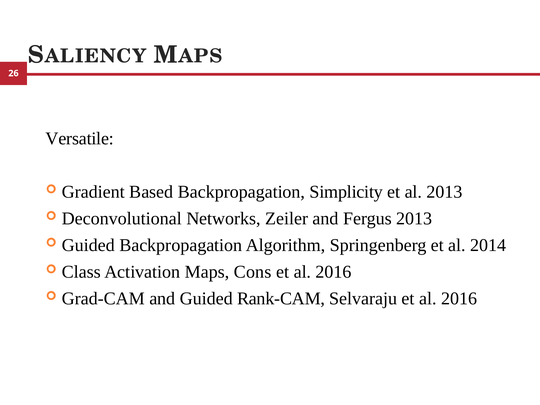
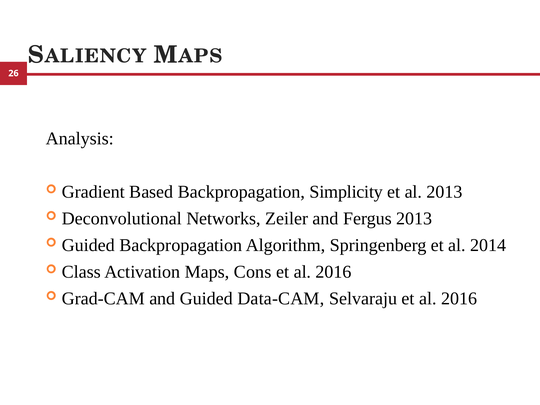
Versatile: Versatile -> Analysis
Rank-CAM: Rank-CAM -> Data-CAM
